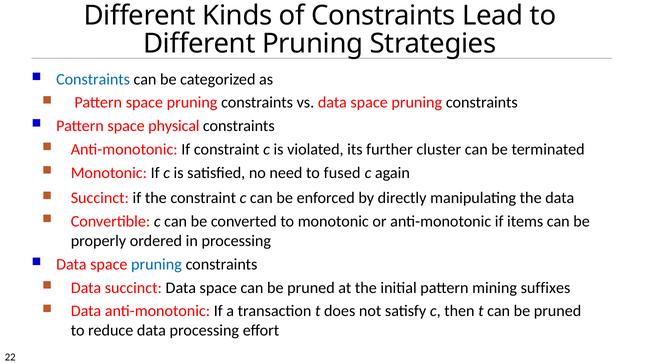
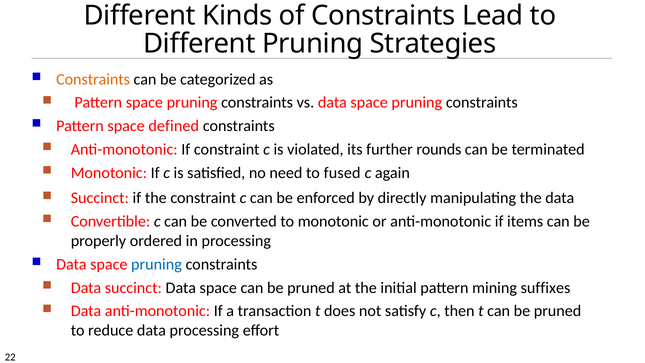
Constraints at (93, 79) colour: blue -> orange
physical: physical -> defined
cluster: cluster -> rounds
